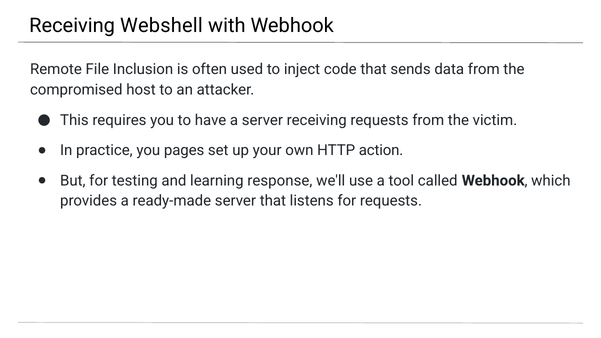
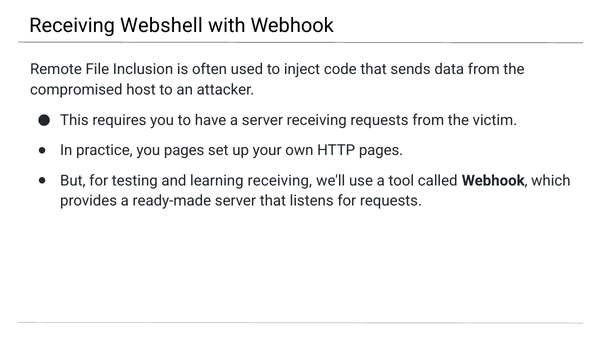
HTTP action: action -> pages
learning response: response -> receiving
